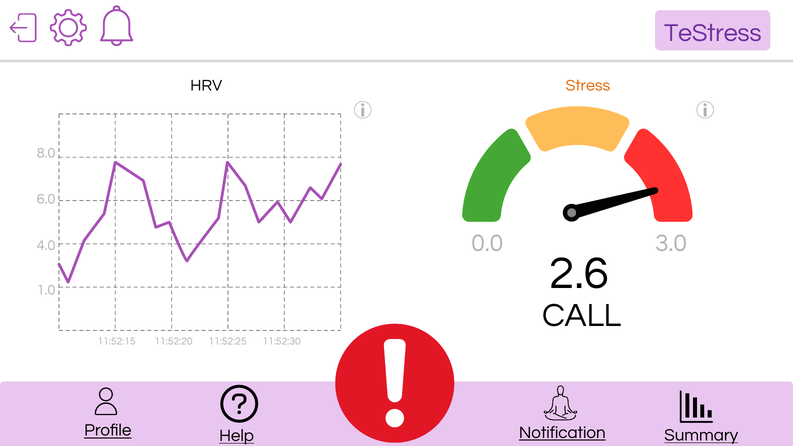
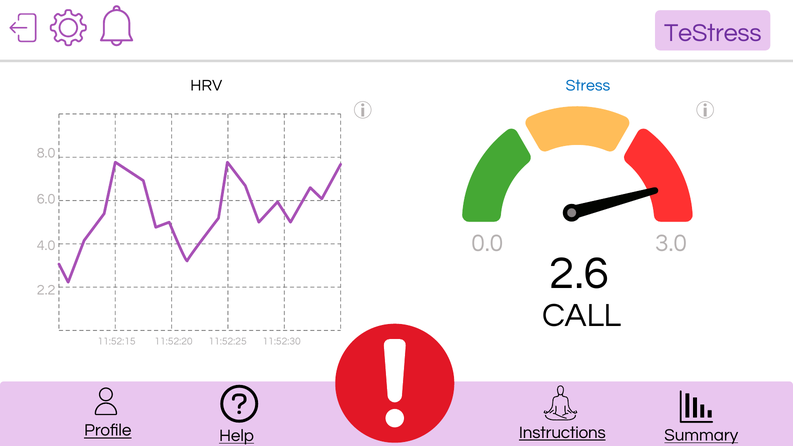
Stress colour: orange -> blue
1.0: 1.0 -> 2.2
Notification: Notification -> Instructions
